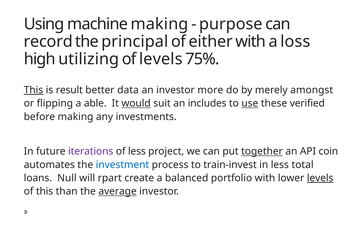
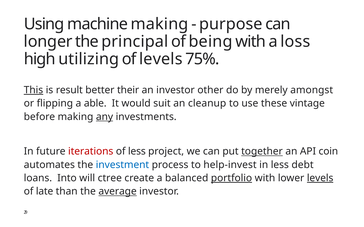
record: record -> longer
either: either -> being
data: data -> their
more: more -> other
would underline: present -> none
includes: includes -> cleanup
use underline: present -> none
verified: verified -> vintage
any underline: none -> present
iterations colour: purple -> red
train-invest: train-invest -> help-invest
total: total -> debt
Null: Null -> Into
rpart: rpart -> ctree
portfolio underline: none -> present
of this: this -> late
